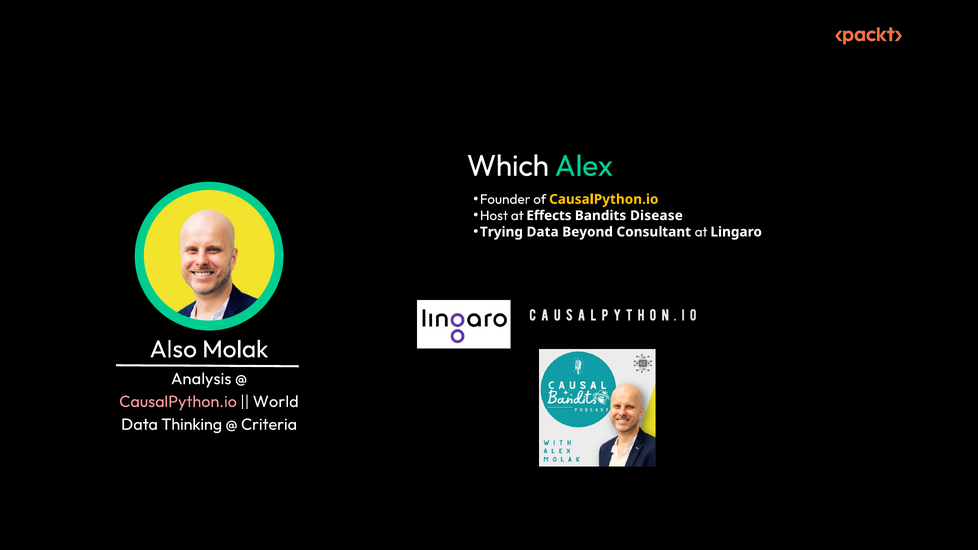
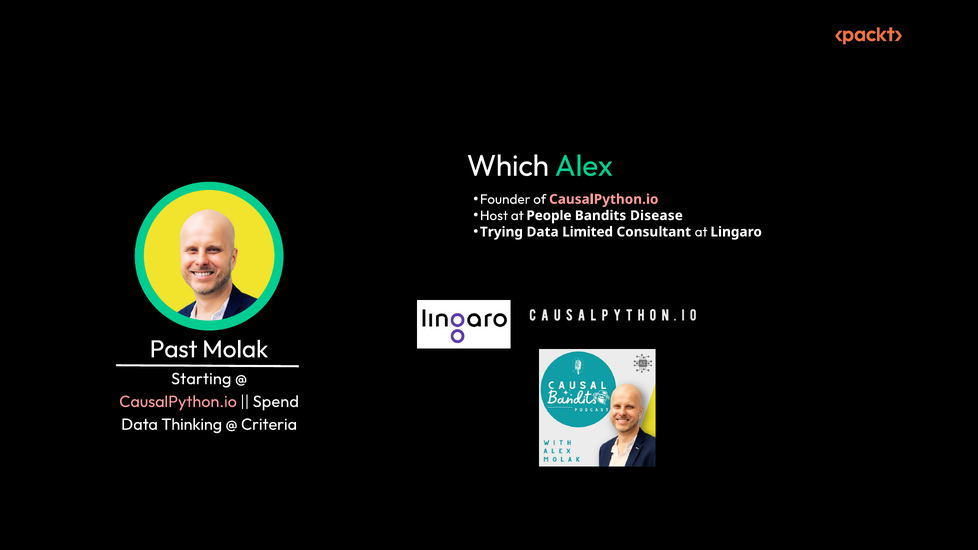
CausalPython.io at (604, 199) colour: yellow -> pink
Effects: Effects -> People
Beyond: Beyond -> Limited
Also: Also -> Past
Analysis: Analysis -> Starting
World: World -> Spend
